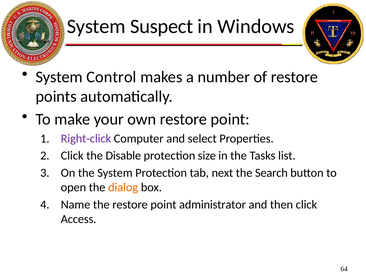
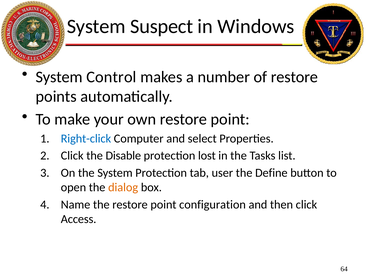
Right-click colour: purple -> blue
size: size -> lost
next: next -> user
Search: Search -> Define
administrator: administrator -> configuration
